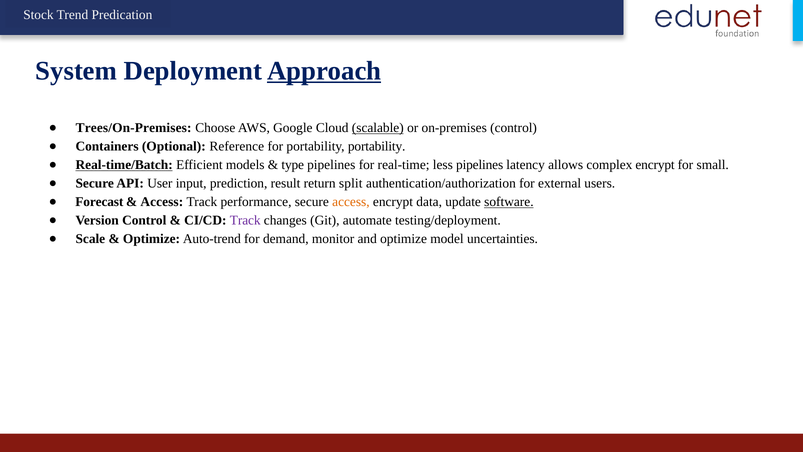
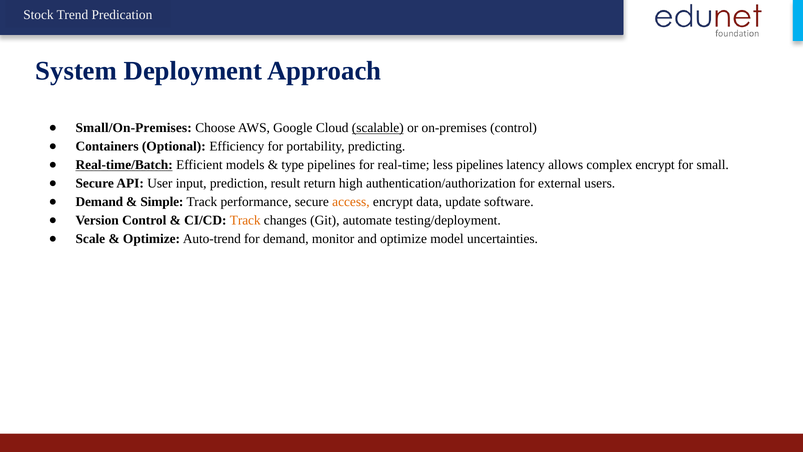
Approach underline: present -> none
Trees/On-Premises: Trees/On-Premises -> Small/On-Premises
Reference: Reference -> Efficiency
portability portability: portability -> predicting
split: split -> high
Forecast at (99, 202): Forecast -> Demand
Access at (162, 202): Access -> Simple
software underline: present -> none
Track at (245, 220) colour: purple -> orange
